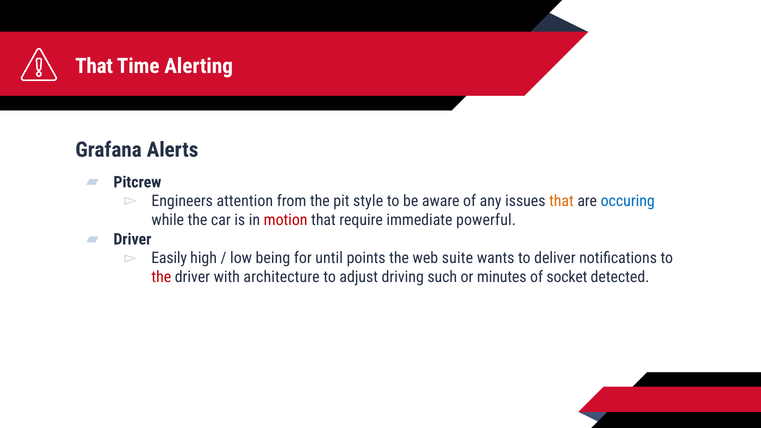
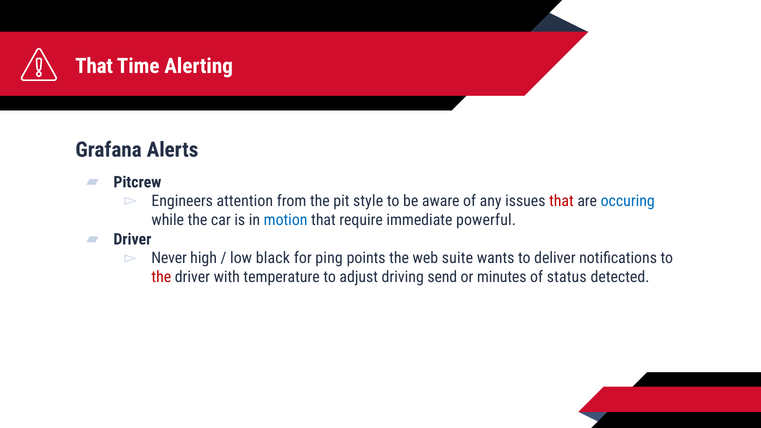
that at (561, 201) colour: orange -> red
motion colour: red -> blue
Easily: Easily -> Never
being: being -> black
until: until -> ping
architecture: architecture -> temperature
such: such -> send
socket: socket -> status
